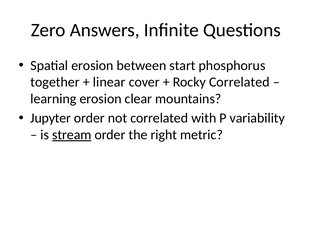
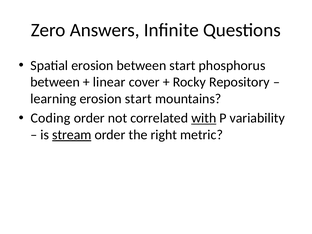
together at (55, 82): together -> between
Rocky Correlated: Correlated -> Repository
erosion clear: clear -> start
Jupyter: Jupyter -> Coding
with underline: none -> present
